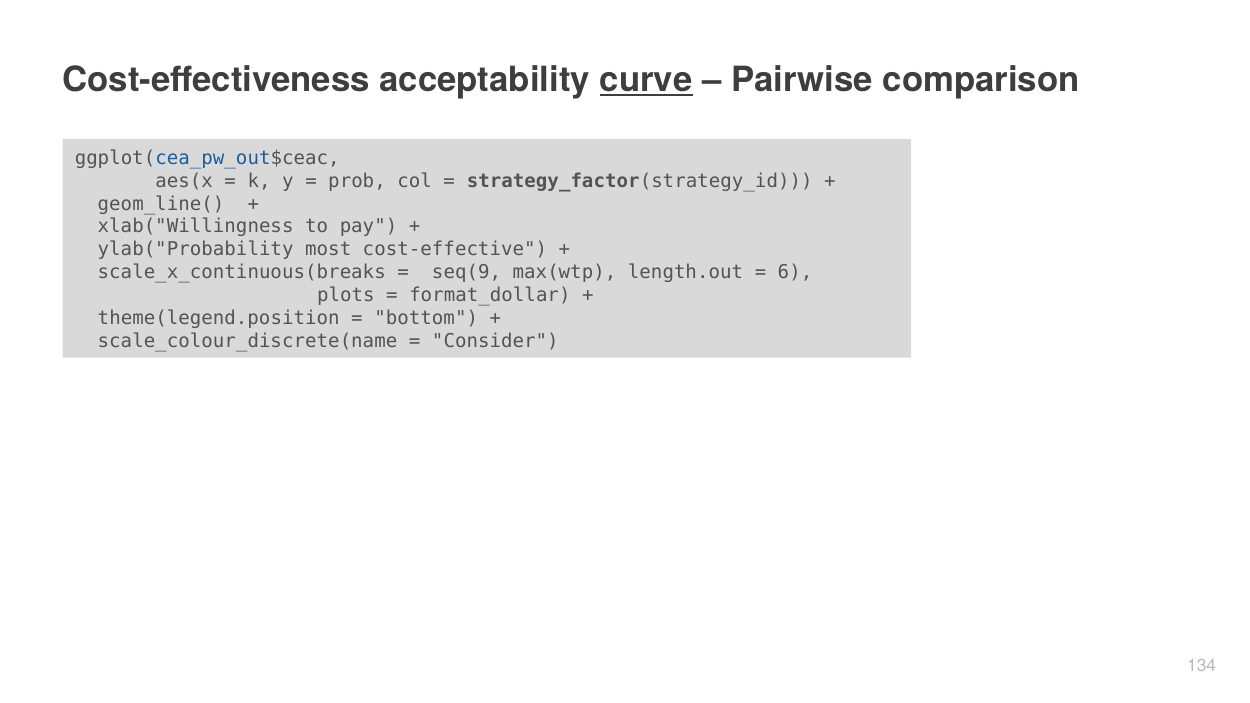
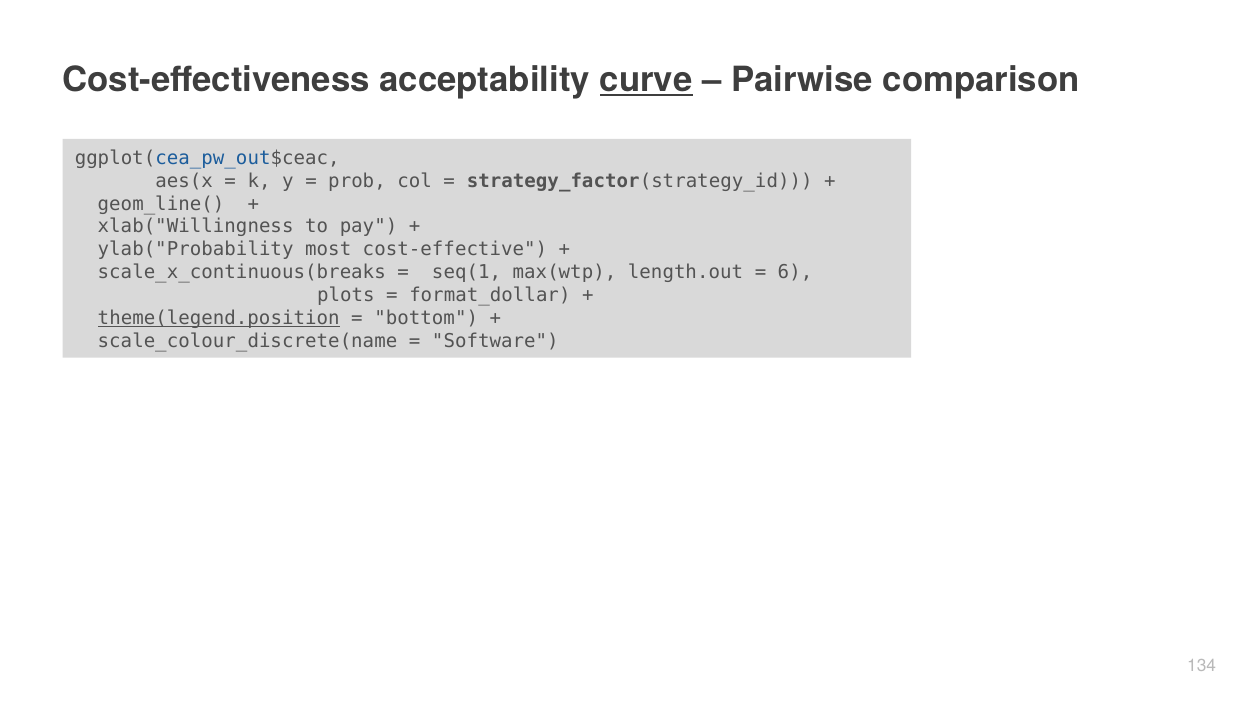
seq(9: seq(9 -> seq(1
theme(legend.position underline: none -> present
Consider: Consider -> Software
